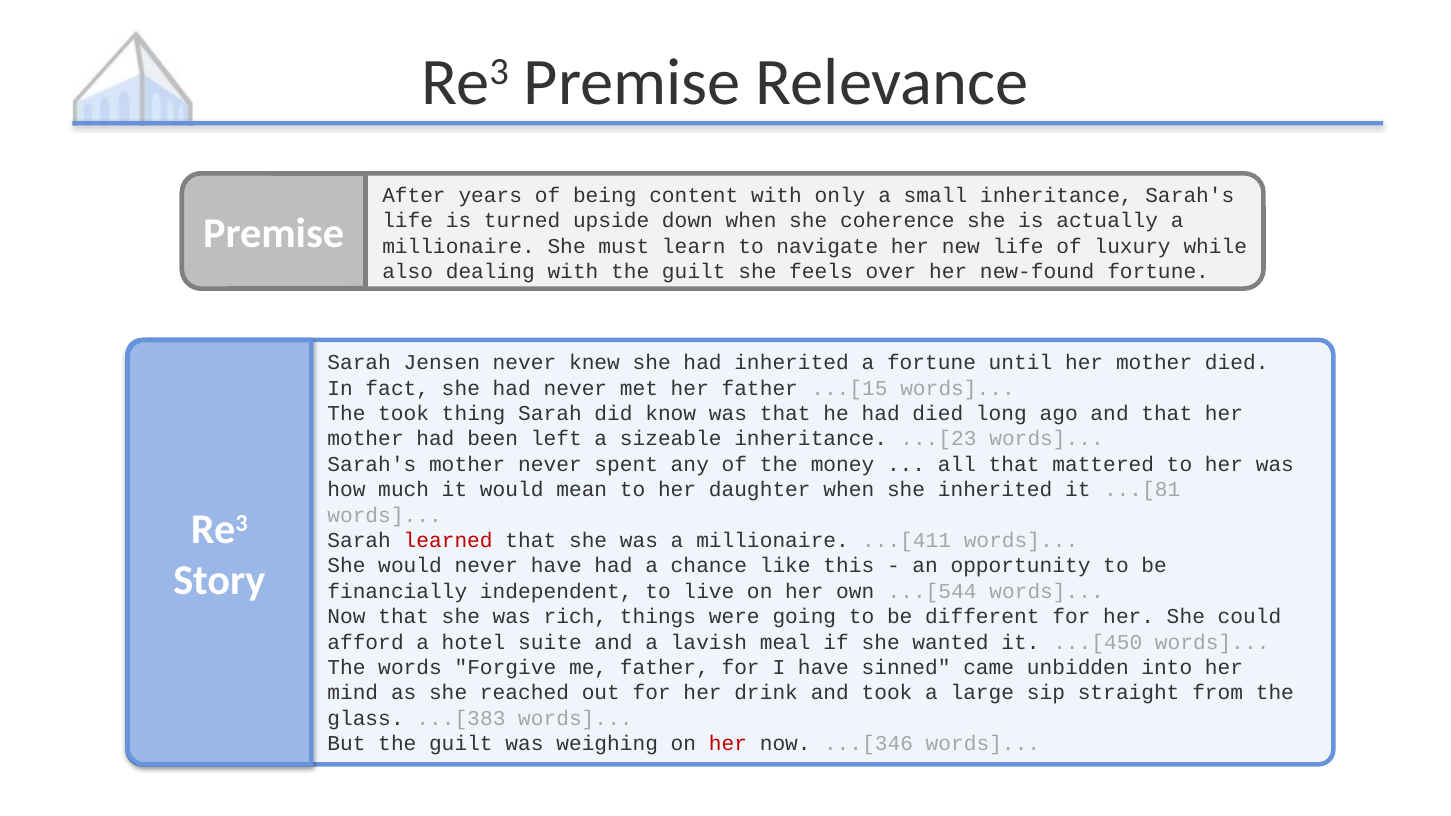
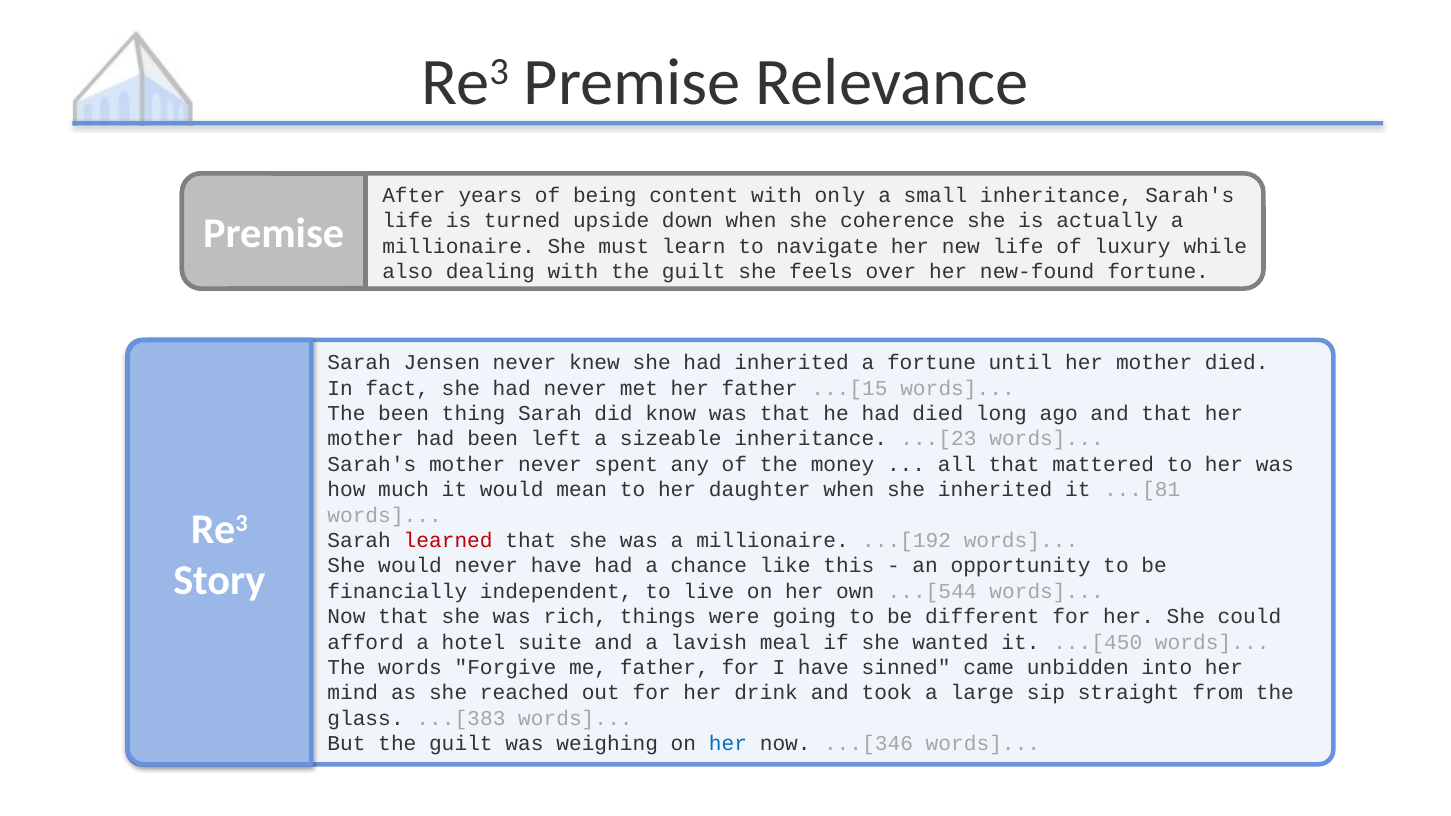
The took: took -> been
...[411: ...[411 -> ...[192
her at (728, 744) colour: red -> blue
